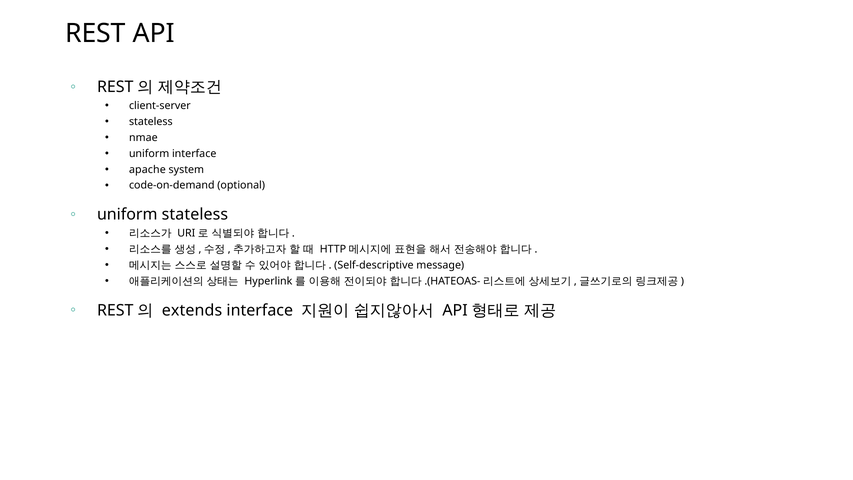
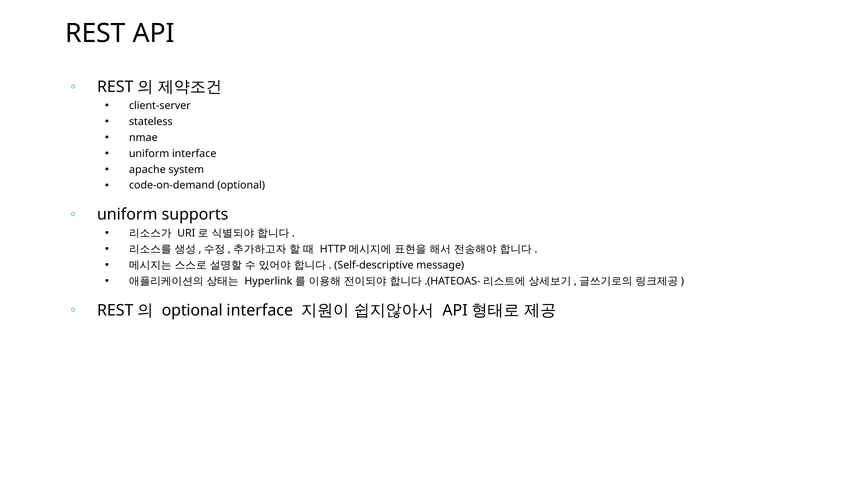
uniform stateless: stateless -> supports
extends at (192, 310): extends -> optional
